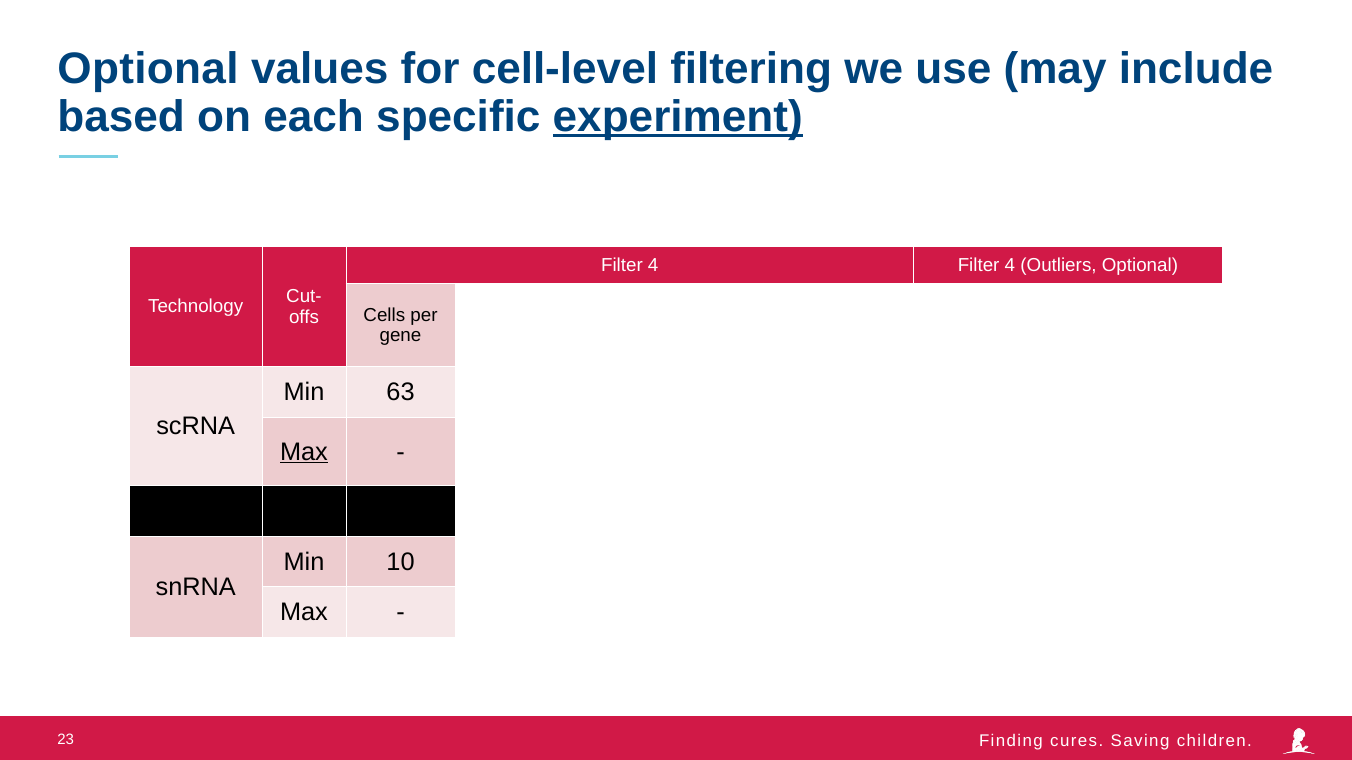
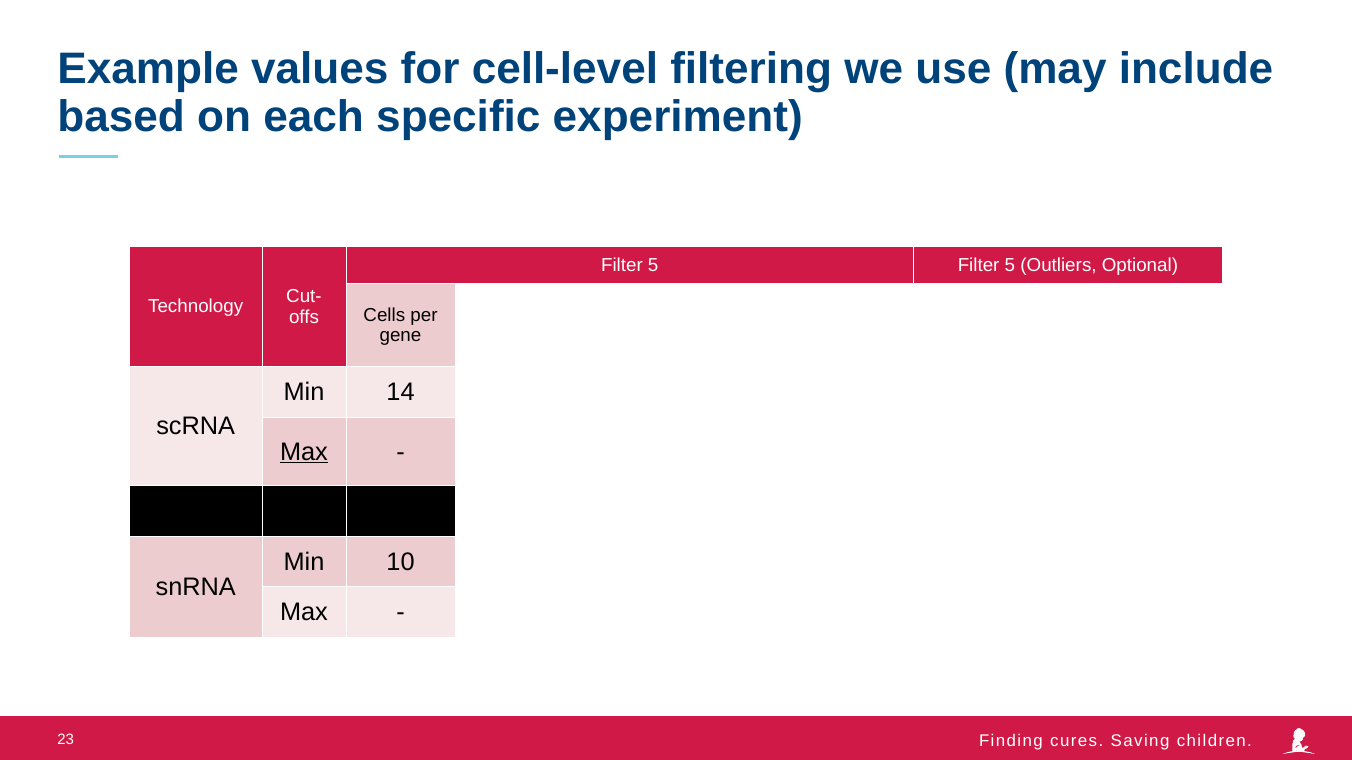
Optional at (148, 69): Optional -> Example
experiment underline: present -> none
4 at (653, 265): 4 -> 5
4 at (1010, 265): 4 -> 5
63: 63 -> 14
